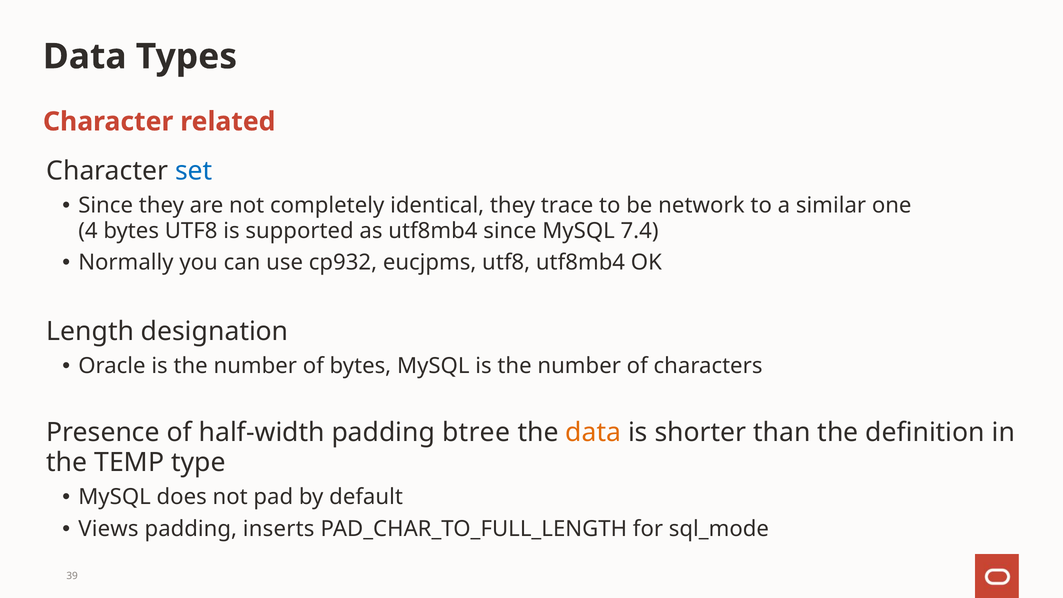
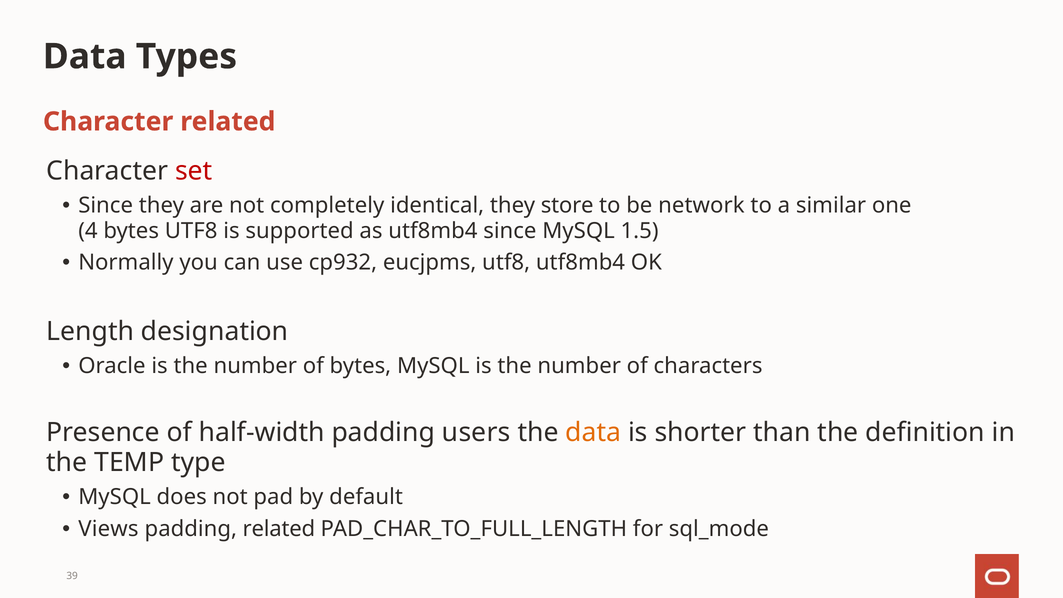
set colour: blue -> red
trace: trace -> store
7.4: 7.4 -> 1.5
btree: btree -> users
padding inserts: inserts -> related
